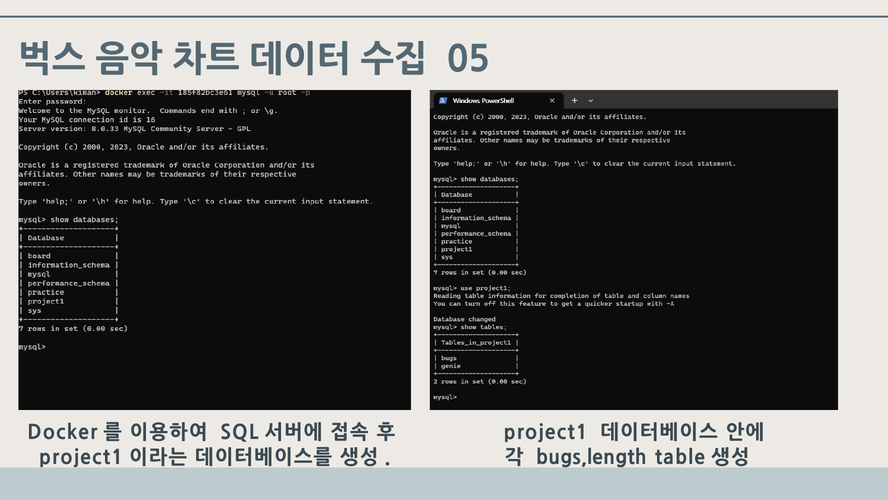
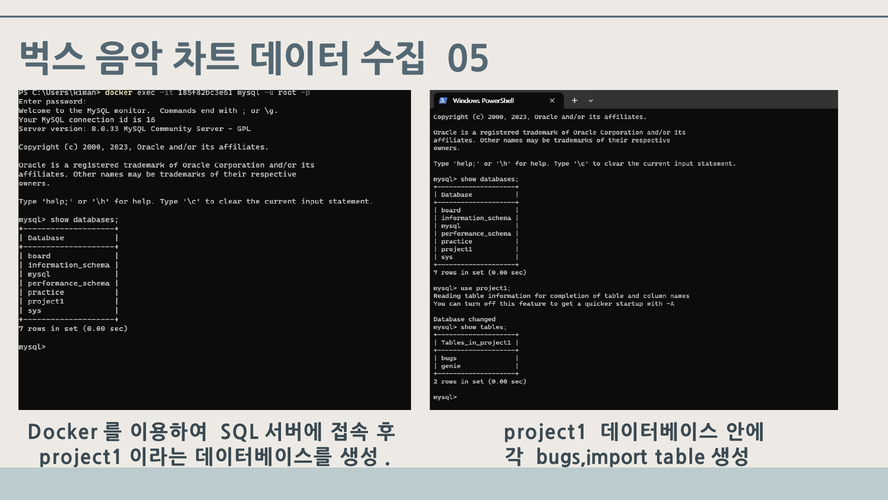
bugs,length: bugs,length -> bugs,import
